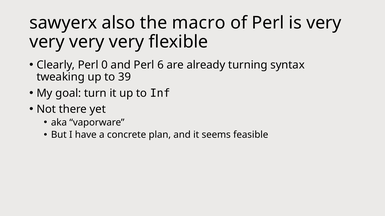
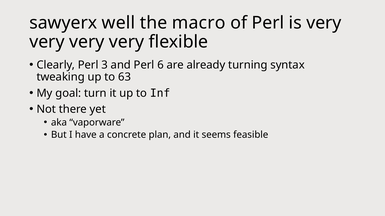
also: also -> well
0: 0 -> 3
39: 39 -> 63
